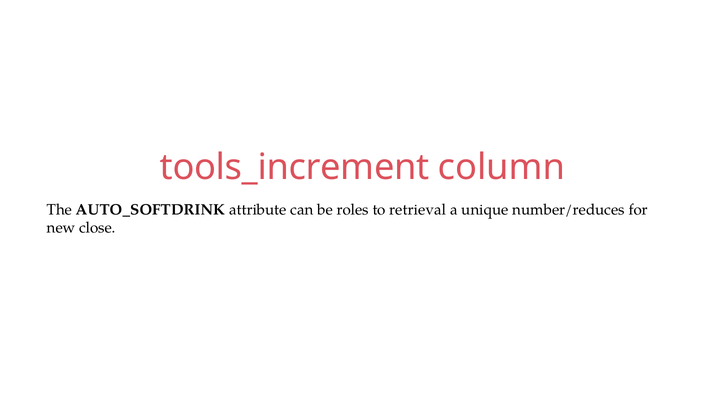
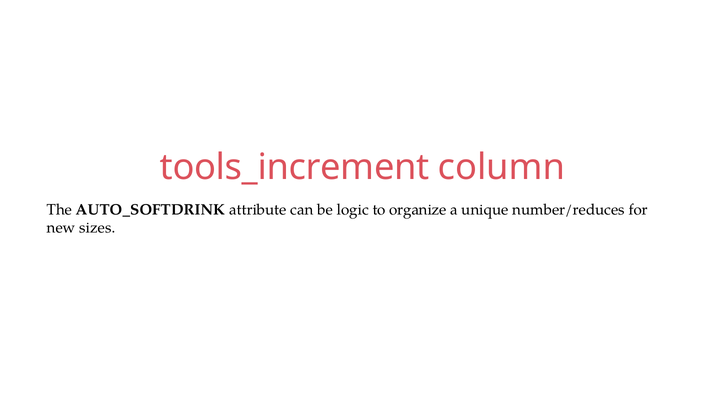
roles: roles -> logic
retrieval: retrieval -> organize
close: close -> sizes
